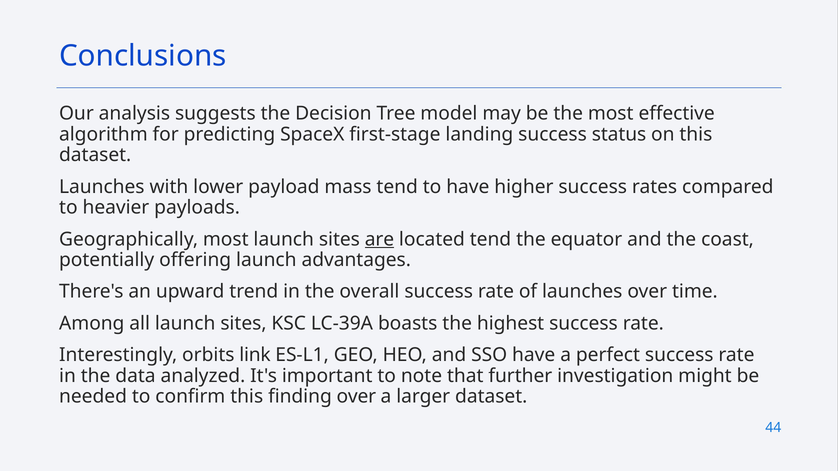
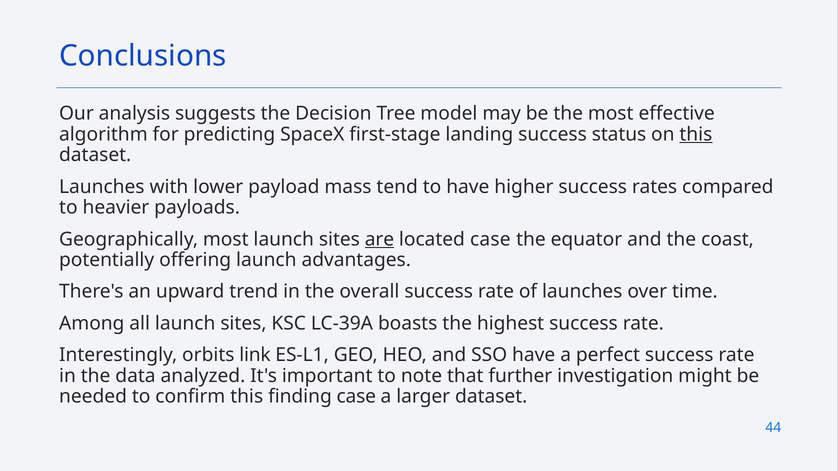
this at (696, 134) underline: none -> present
located tend: tend -> case
finding over: over -> case
